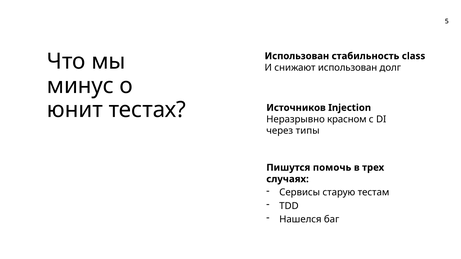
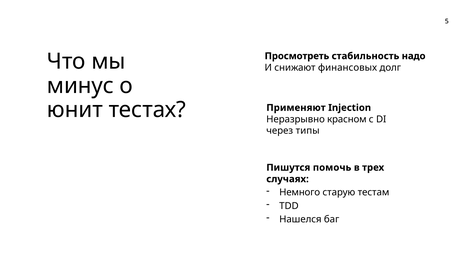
Использован at (297, 56): Использован -> Просмотреть
class: class -> надо
снижают использован: использован -> финансовых
Источников: Источников -> Применяют
Сервисы: Сервисы -> Немного
